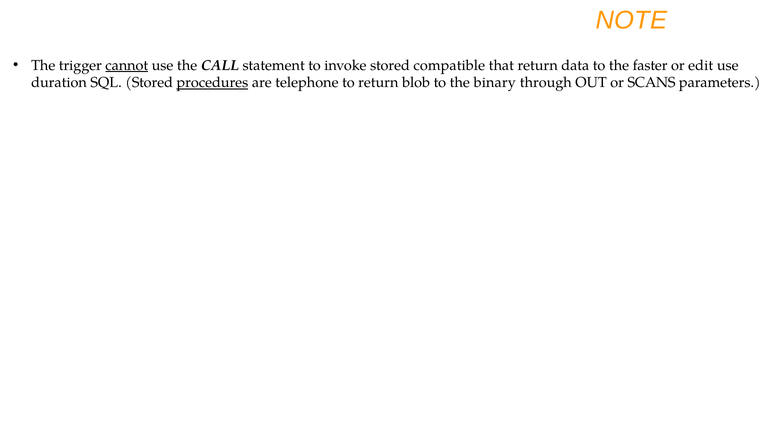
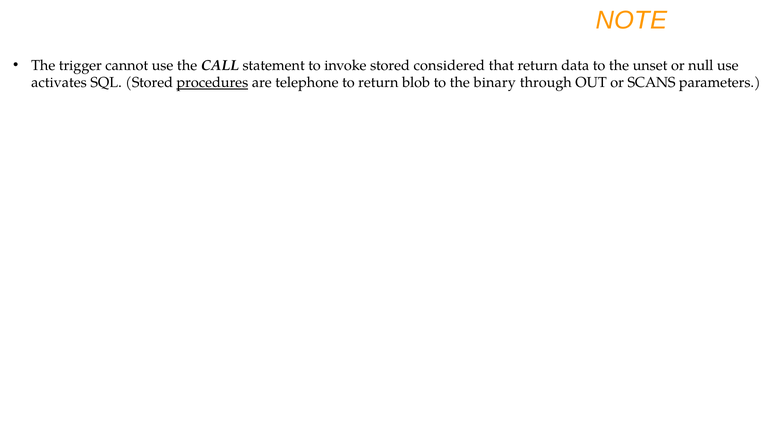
cannot underline: present -> none
compatible: compatible -> considered
faster: faster -> unset
edit: edit -> null
duration: duration -> activates
